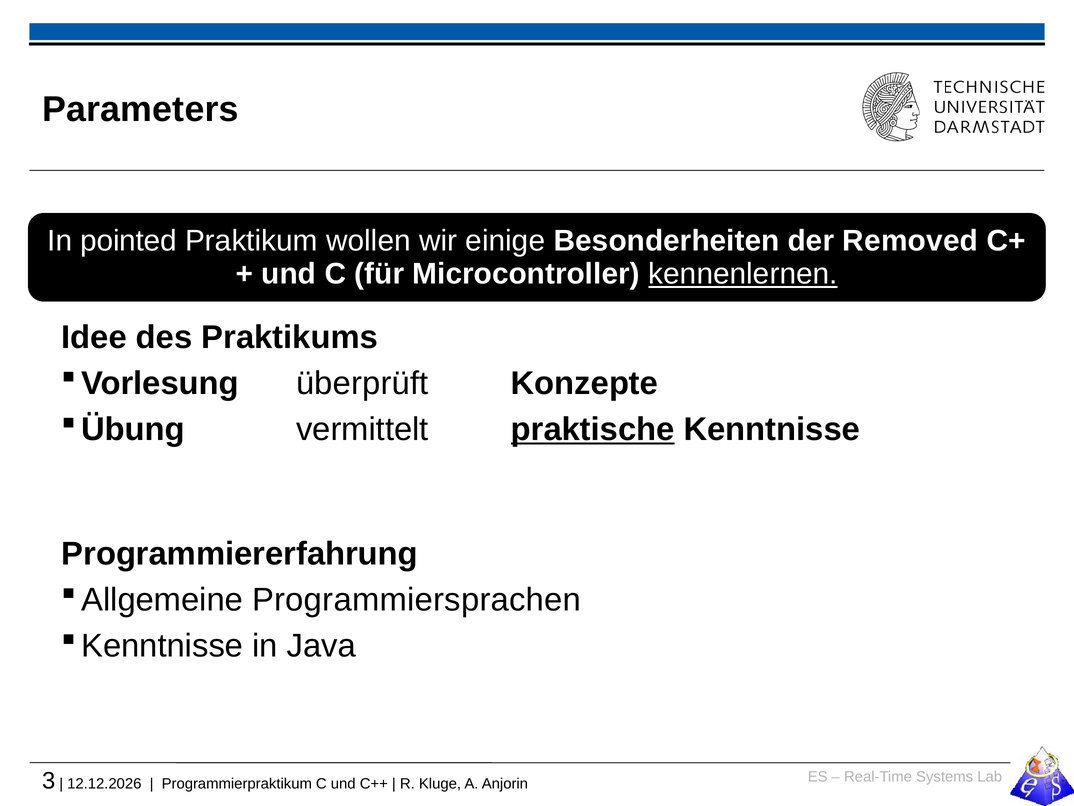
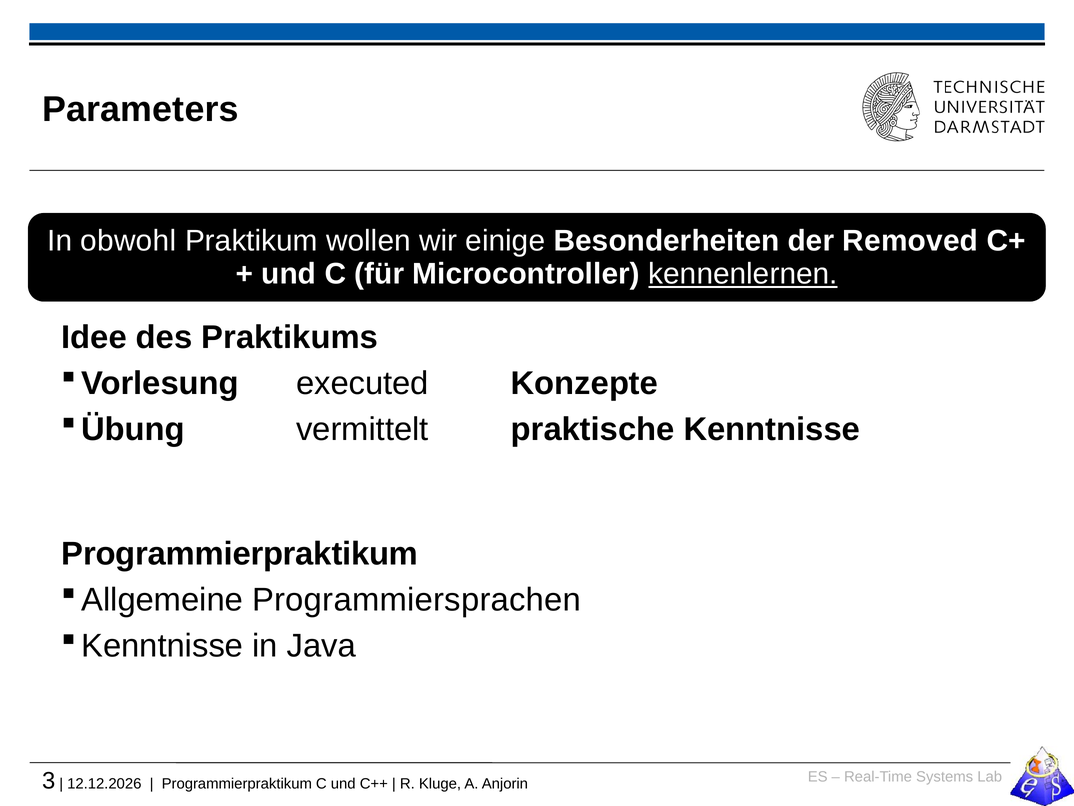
pointed: pointed -> obwohl
überprüft: überprüft -> executed
praktische underline: present -> none
Programmiererfahrung at (240, 554): Programmiererfahrung -> Programmierpraktikum
